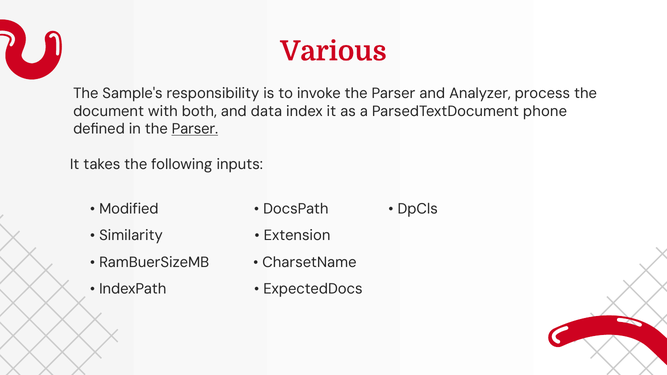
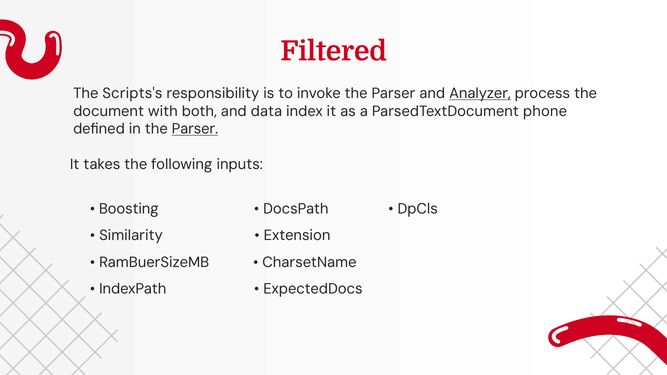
Various: Various -> Filtered
Sample's: Sample's -> Scripts's
Analyzer underline: none -> present
Modified: Modified -> Boosting
